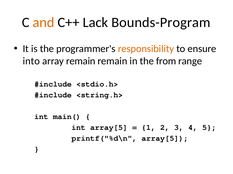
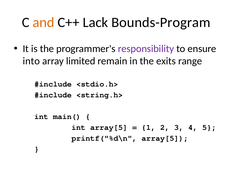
responsibility colour: orange -> purple
array remain: remain -> limited
from: from -> exits
